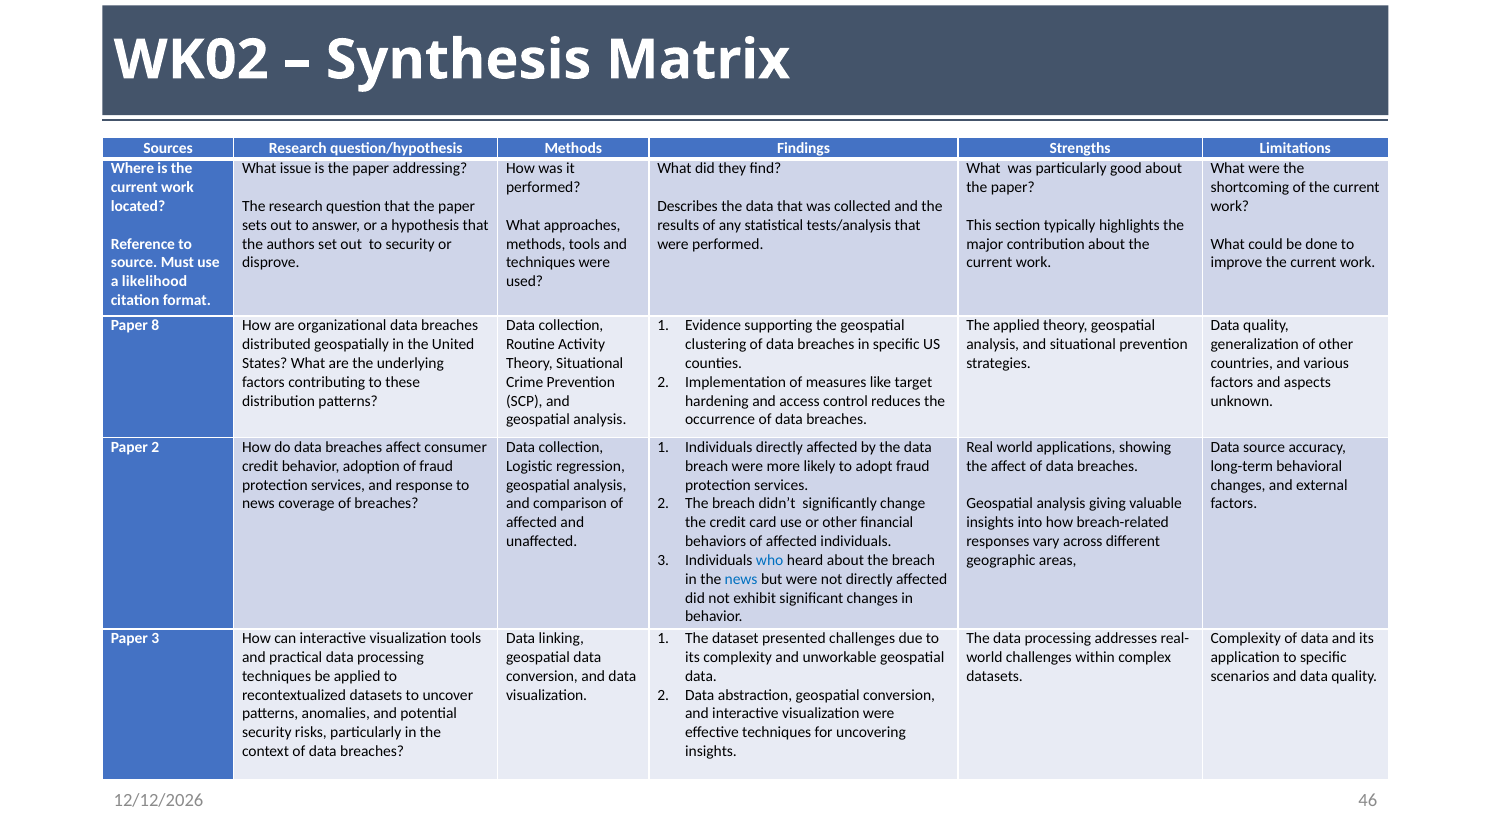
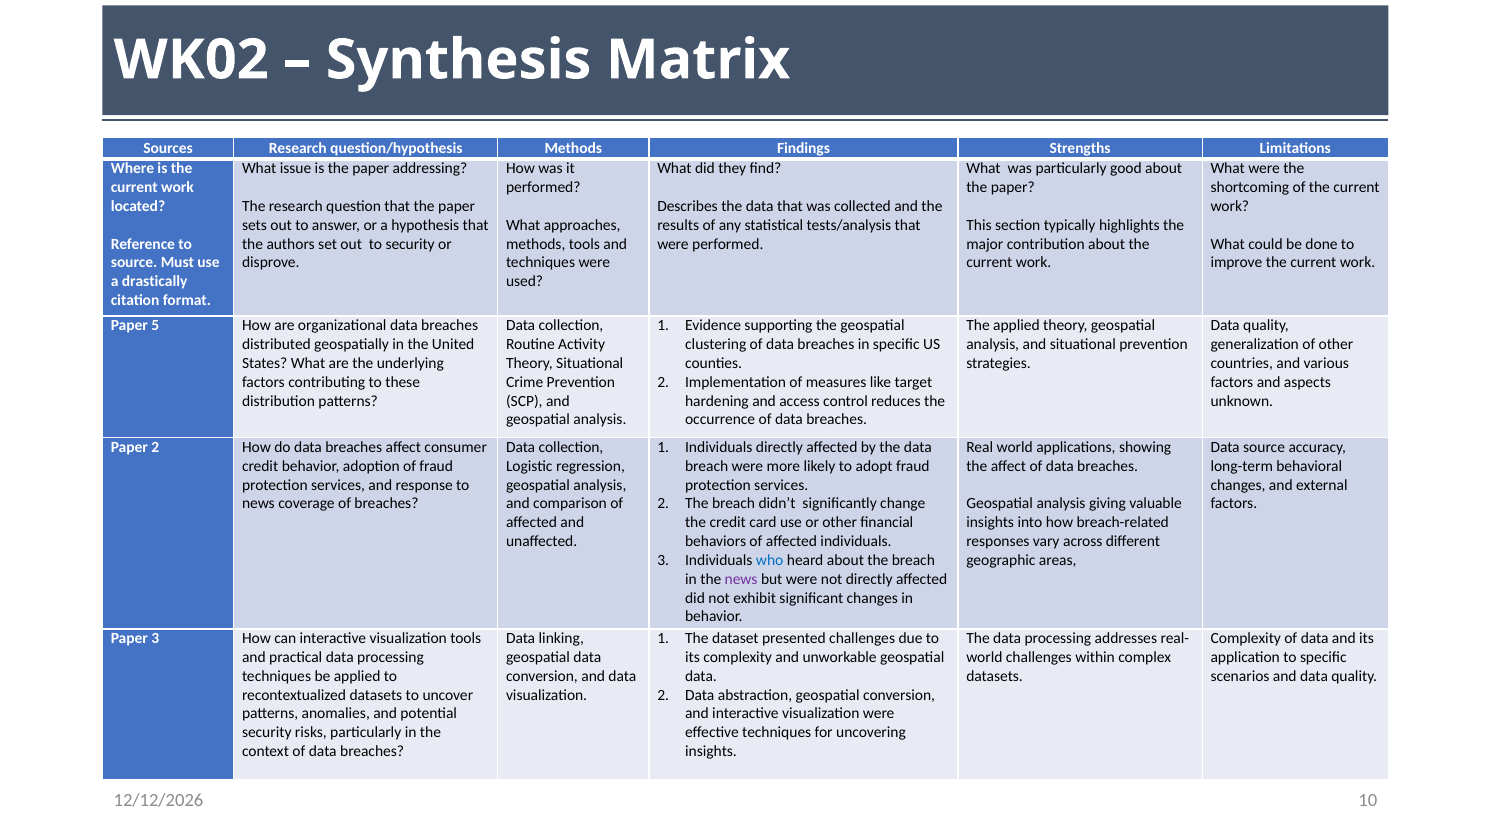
likelihood: likelihood -> drastically
8: 8 -> 5
news at (741, 580) colour: blue -> purple
46: 46 -> 10
